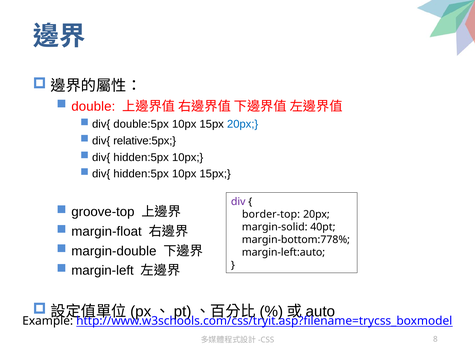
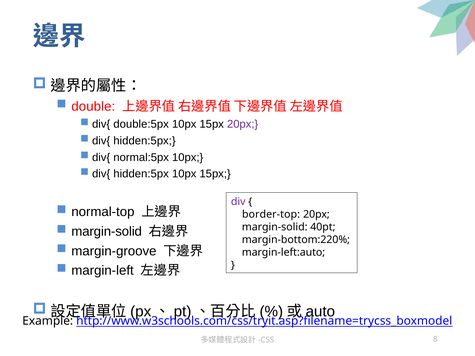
20px at (243, 124) colour: blue -> purple
relative:5px at (145, 141): relative:5px -> hidden:5px
hidden:5px at (141, 157): hidden:5px -> normal:5px
groove-top: groove-top -> normal-top
margin-float at (107, 232): margin-float -> margin-solid
margin-bottom:778%: margin-bottom:778% -> margin-bottom:220%
margin-double: margin-double -> margin-groove
